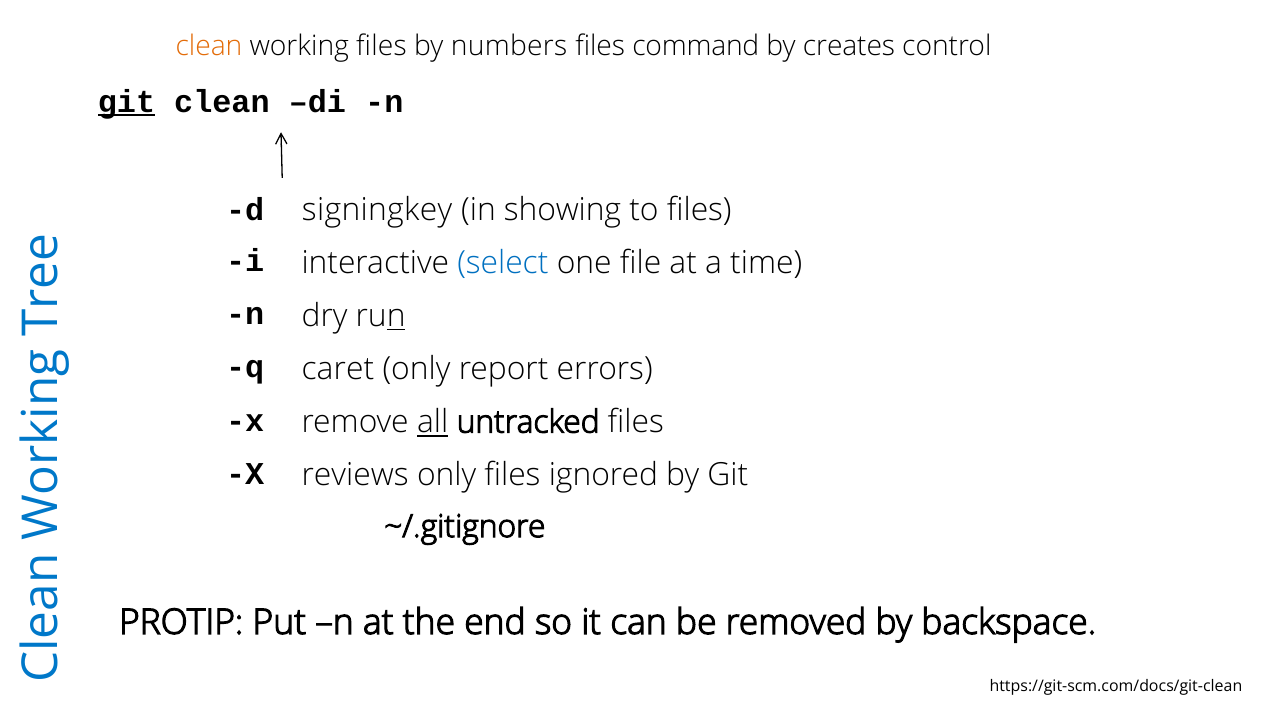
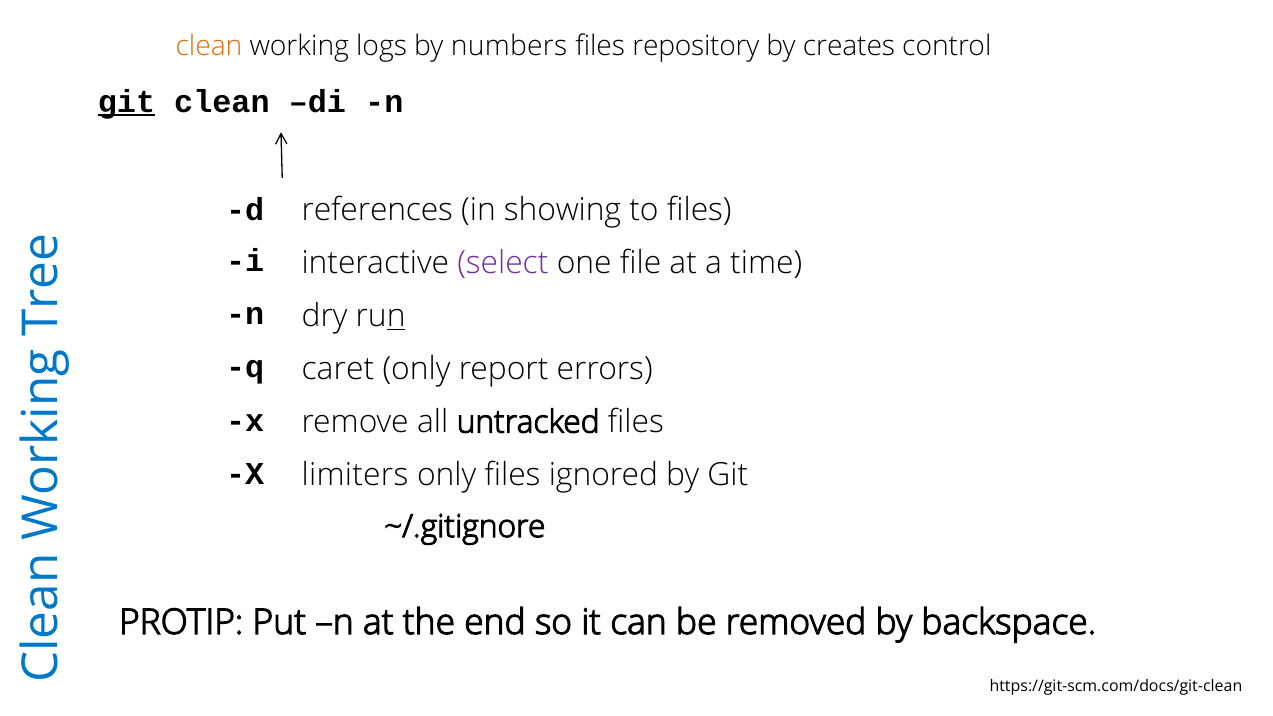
working files: files -> logs
command: command -> repository
signingkey: signingkey -> references
select colour: blue -> purple
all underline: present -> none
reviews: reviews -> limiters
